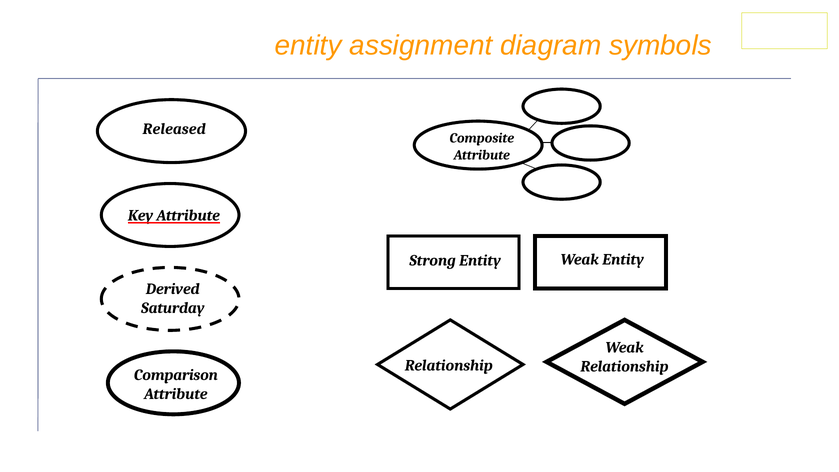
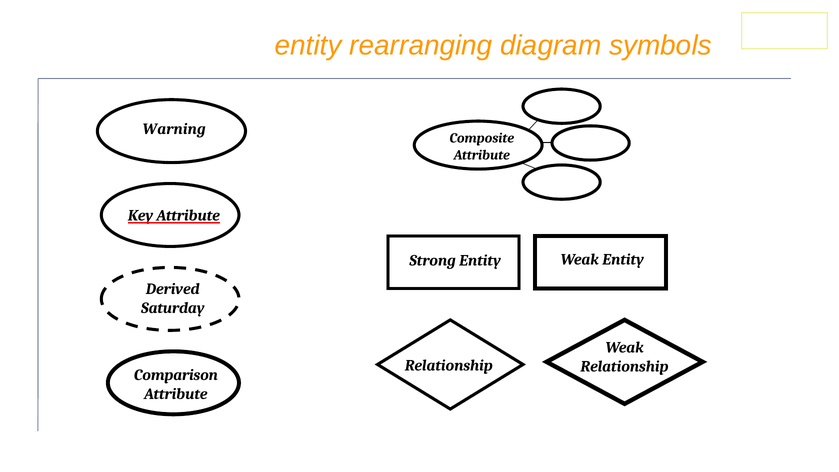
assignment: assignment -> rearranging
Released: Released -> Warning
